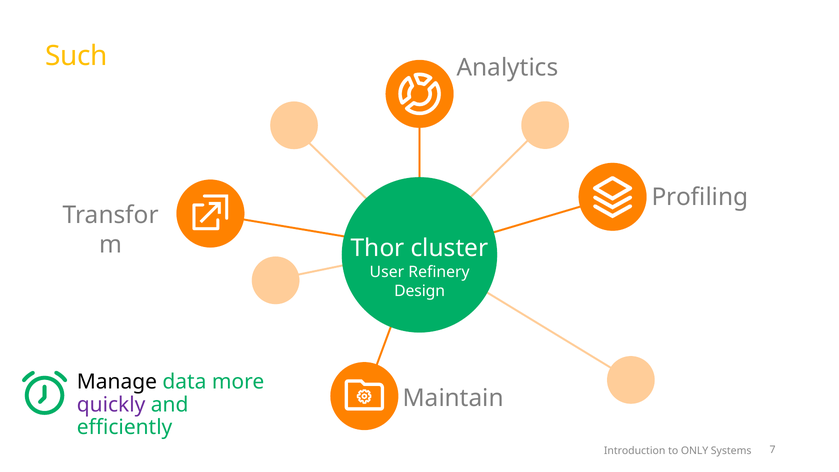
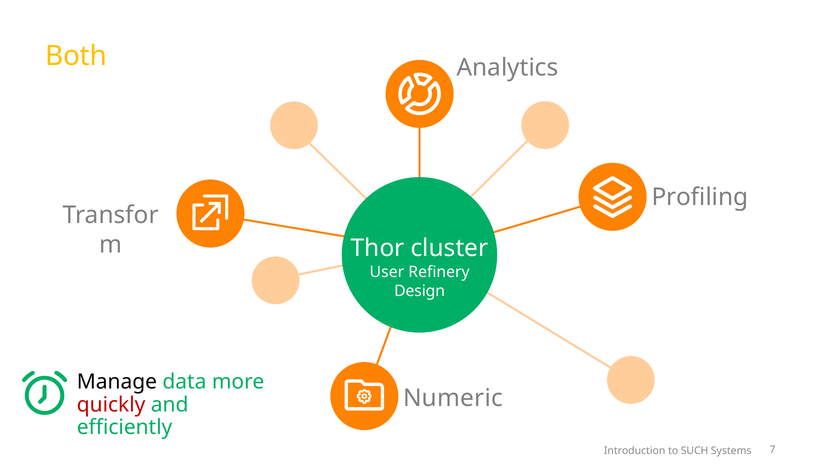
Such: Such -> Both
Maintain: Maintain -> Numeric
quickly colour: purple -> red
ONLY: ONLY -> SUCH
